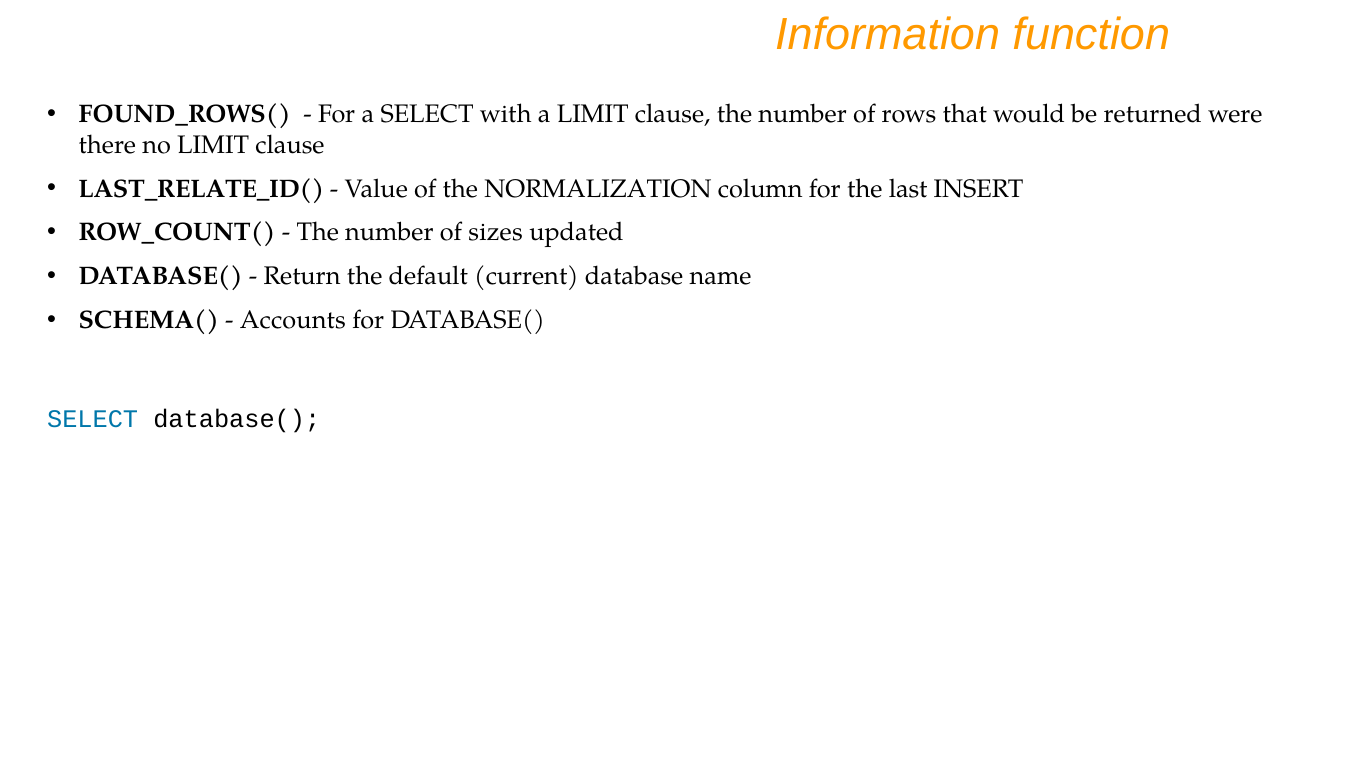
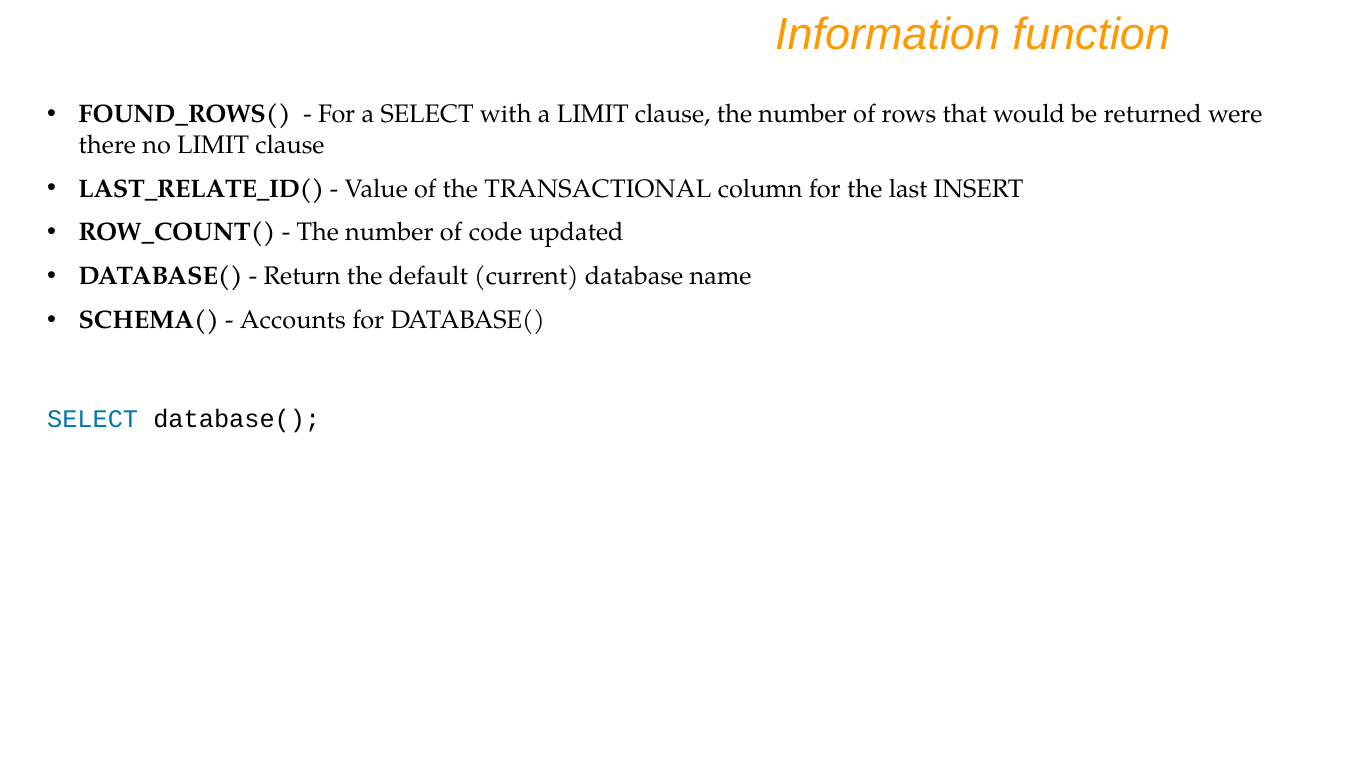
NORMALIZATION: NORMALIZATION -> TRANSACTIONAL
sizes: sizes -> code
